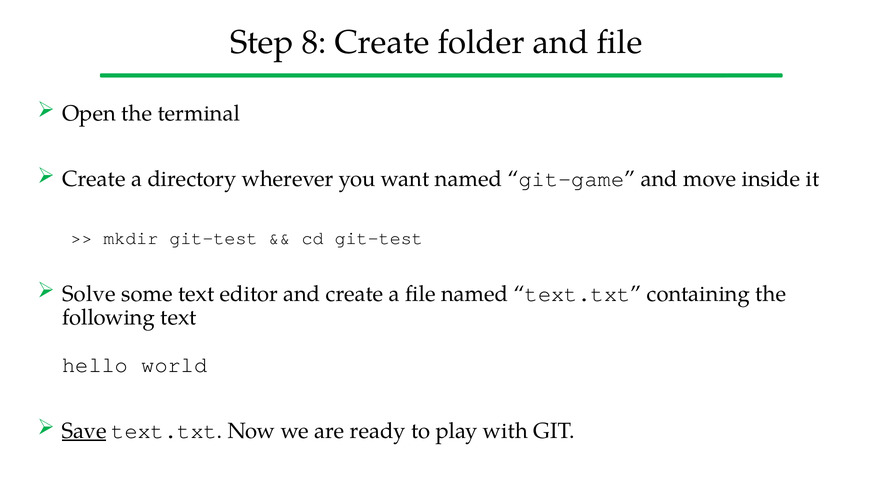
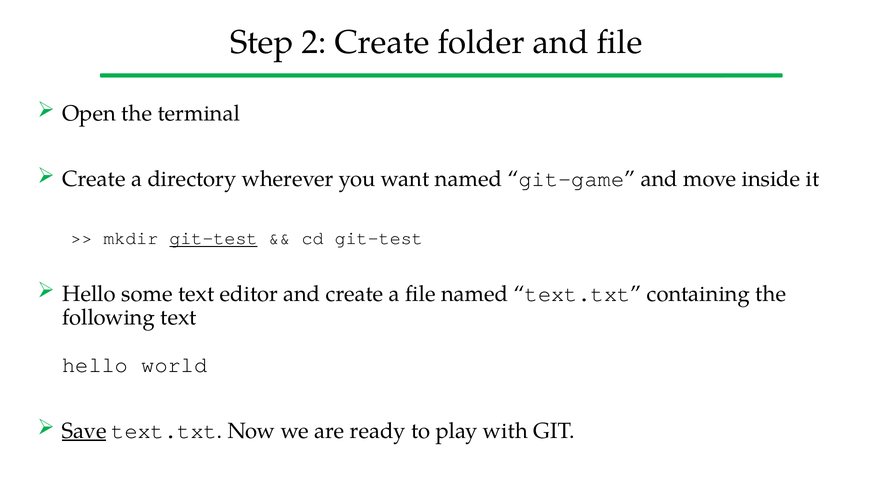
8: 8 -> 2
git-test at (213, 238) underline: none -> present
Solve at (89, 293): Solve -> Hello
